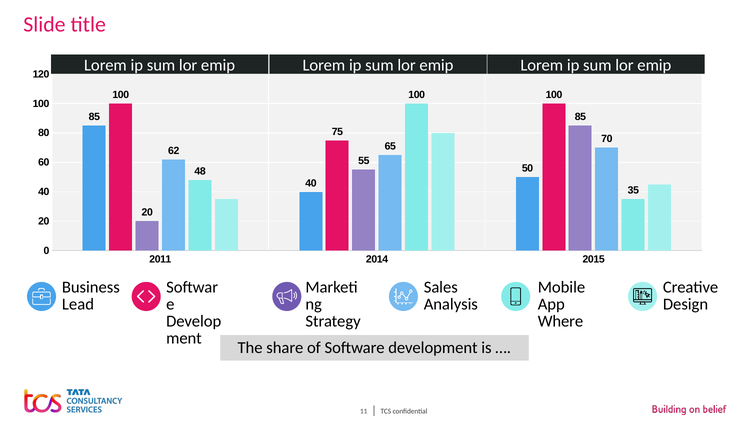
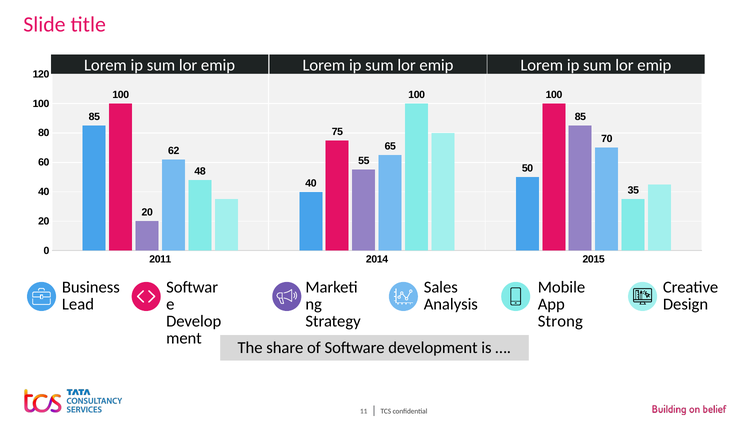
Where: Where -> Strong
